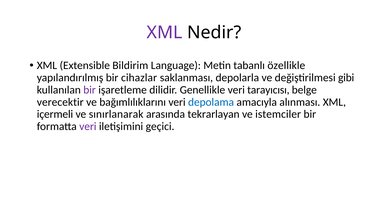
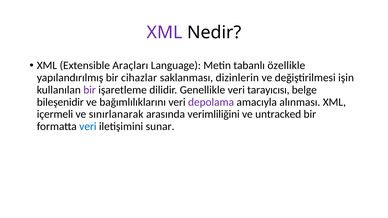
Bildirim: Bildirim -> Araçları
depolarla: depolarla -> dizinlerin
gibi: gibi -> işin
verecektir: verecektir -> bileşenidir
depolama colour: blue -> purple
tekrarlayan: tekrarlayan -> verimliliğini
istemciler: istemciler -> untracked
veri at (88, 127) colour: purple -> blue
geçici: geçici -> sunar
